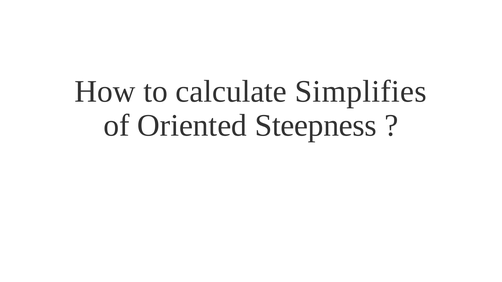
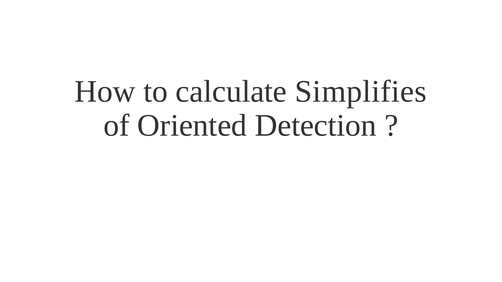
Steepness: Steepness -> Detection
